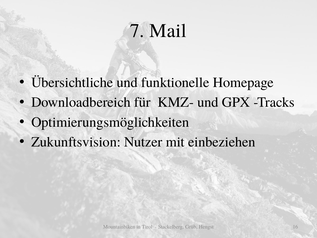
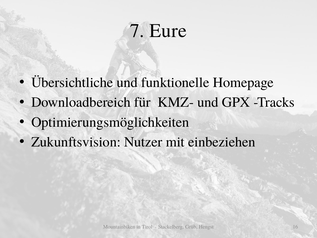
Mail: Mail -> Eure
